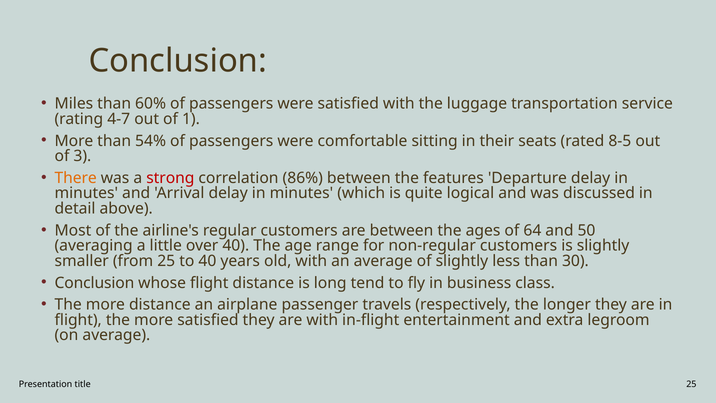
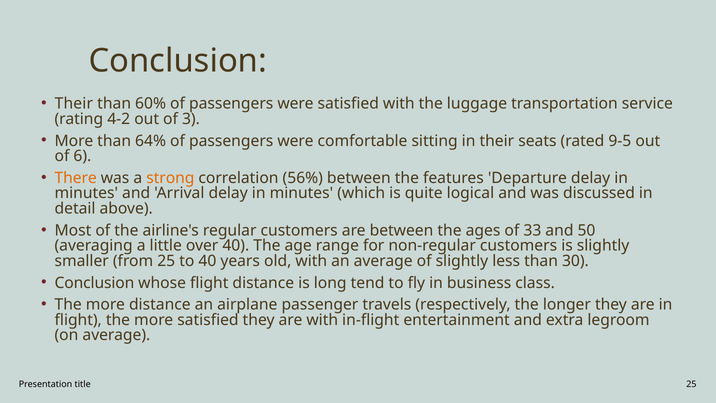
Miles at (74, 104): Miles -> Their
4-7: 4-7 -> 4-2
1: 1 -> 3
54%: 54% -> 64%
8-5: 8-5 -> 9-5
3: 3 -> 6
strong colour: red -> orange
86%: 86% -> 56%
64: 64 -> 33
